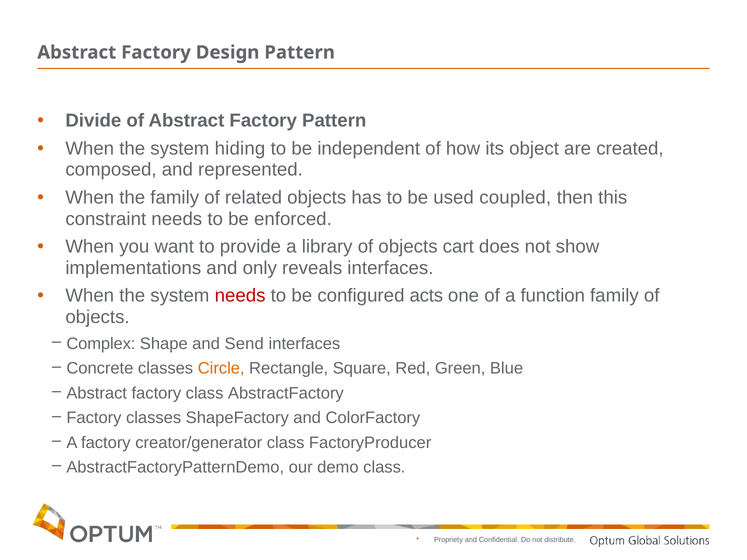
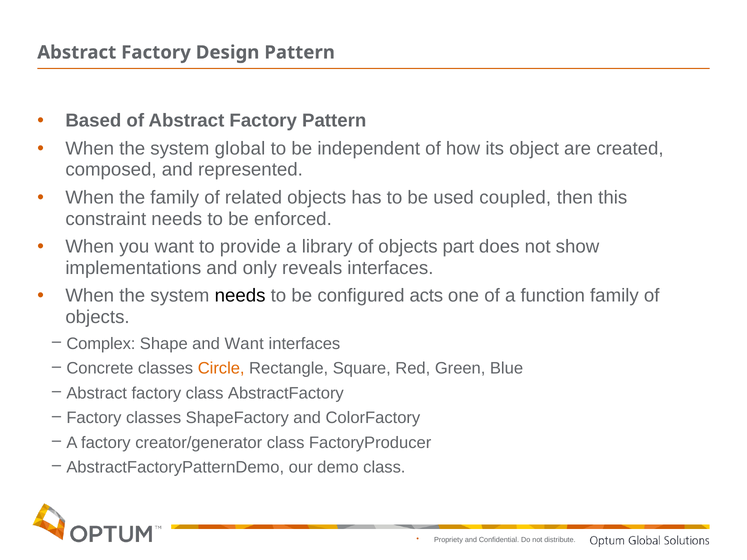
Divide: Divide -> Based
hiding: hiding -> global
cart: cart -> part
needs at (240, 296) colour: red -> black
and Send: Send -> Want
